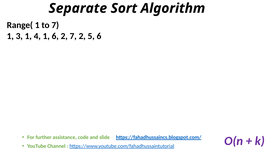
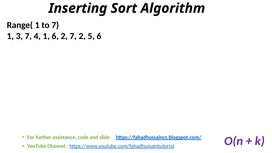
Separate: Separate -> Inserting
3 1: 1 -> 7
